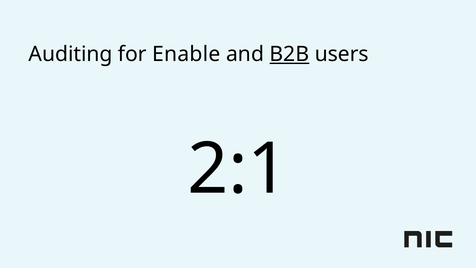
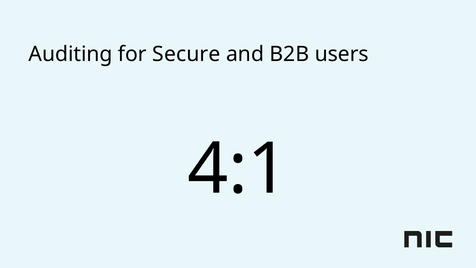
Enable: Enable -> Secure
B2B underline: present -> none
2:1: 2:1 -> 4:1
